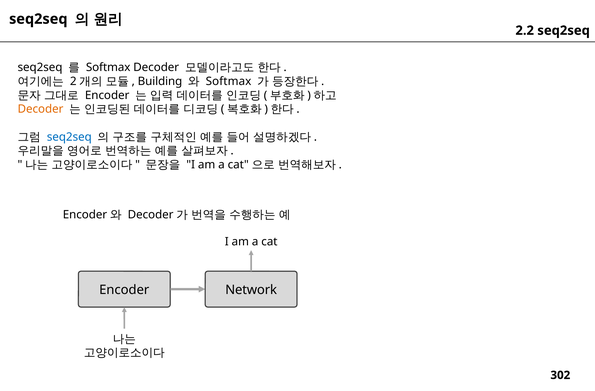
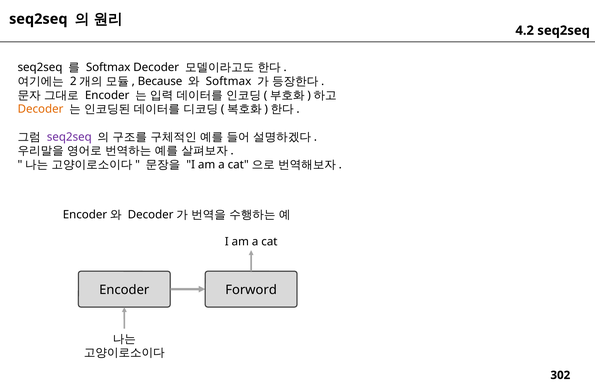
2.2: 2.2 -> 4.2
Building: Building -> Because
seq2seq at (69, 137) colour: blue -> purple
Network: Network -> Forword
